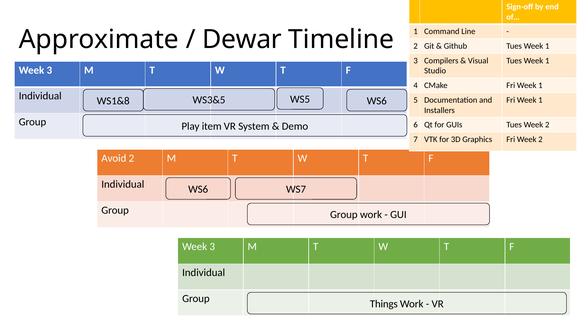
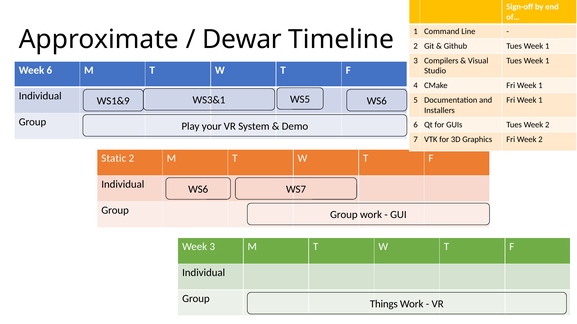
3 at (49, 70): 3 -> 6
WS3&5: WS3&5 -> WS3&1
WS1&8: WS1&8 -> WS1&9
item: item -> your
Avoid: Avoid -> Static
